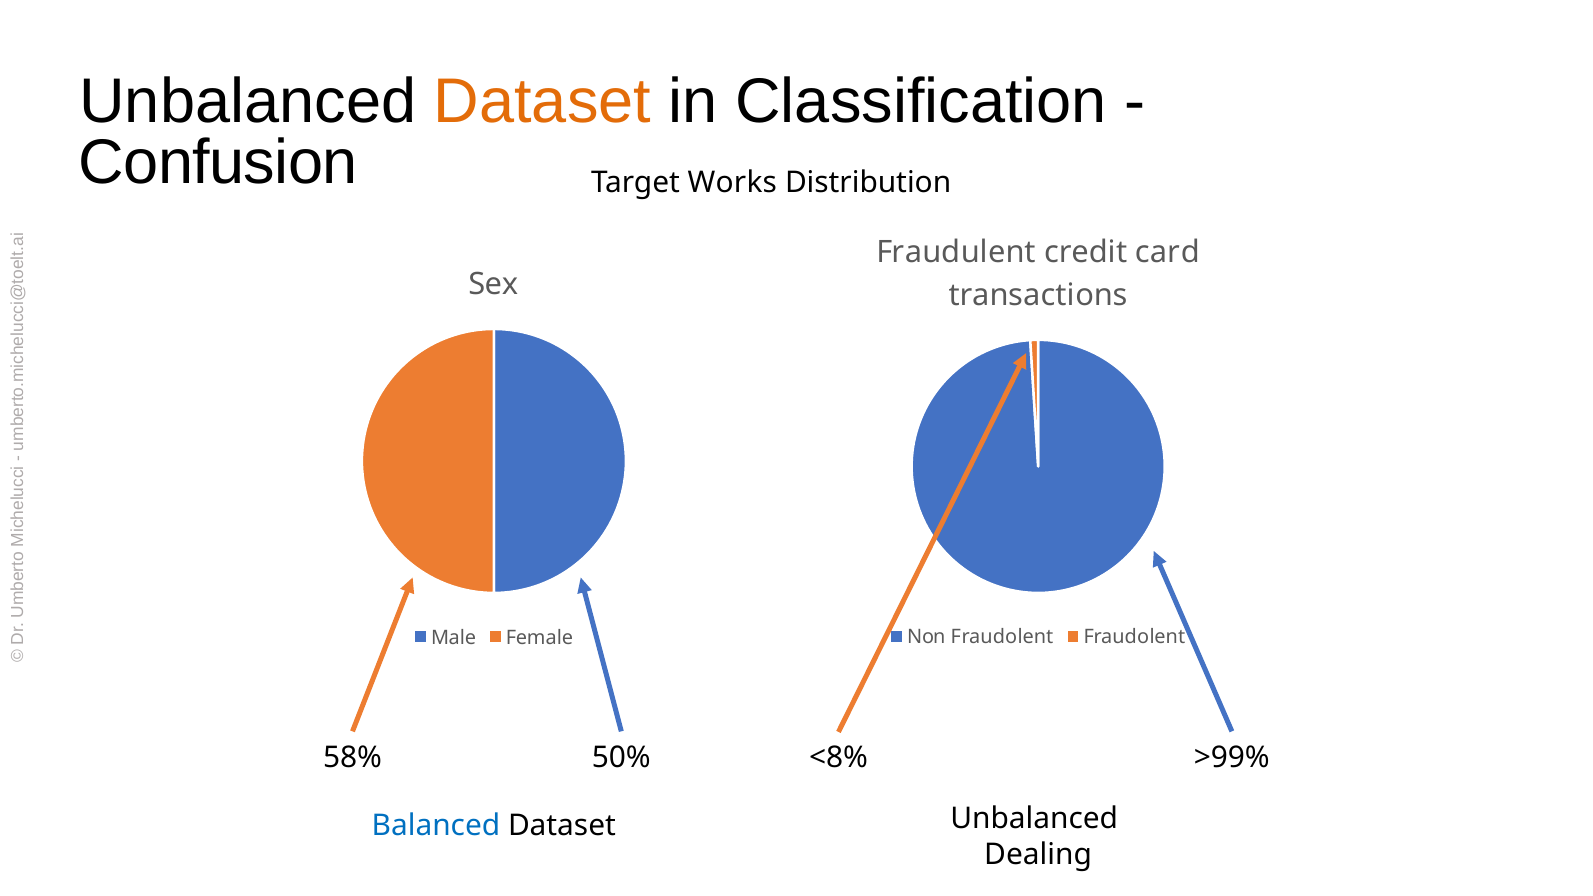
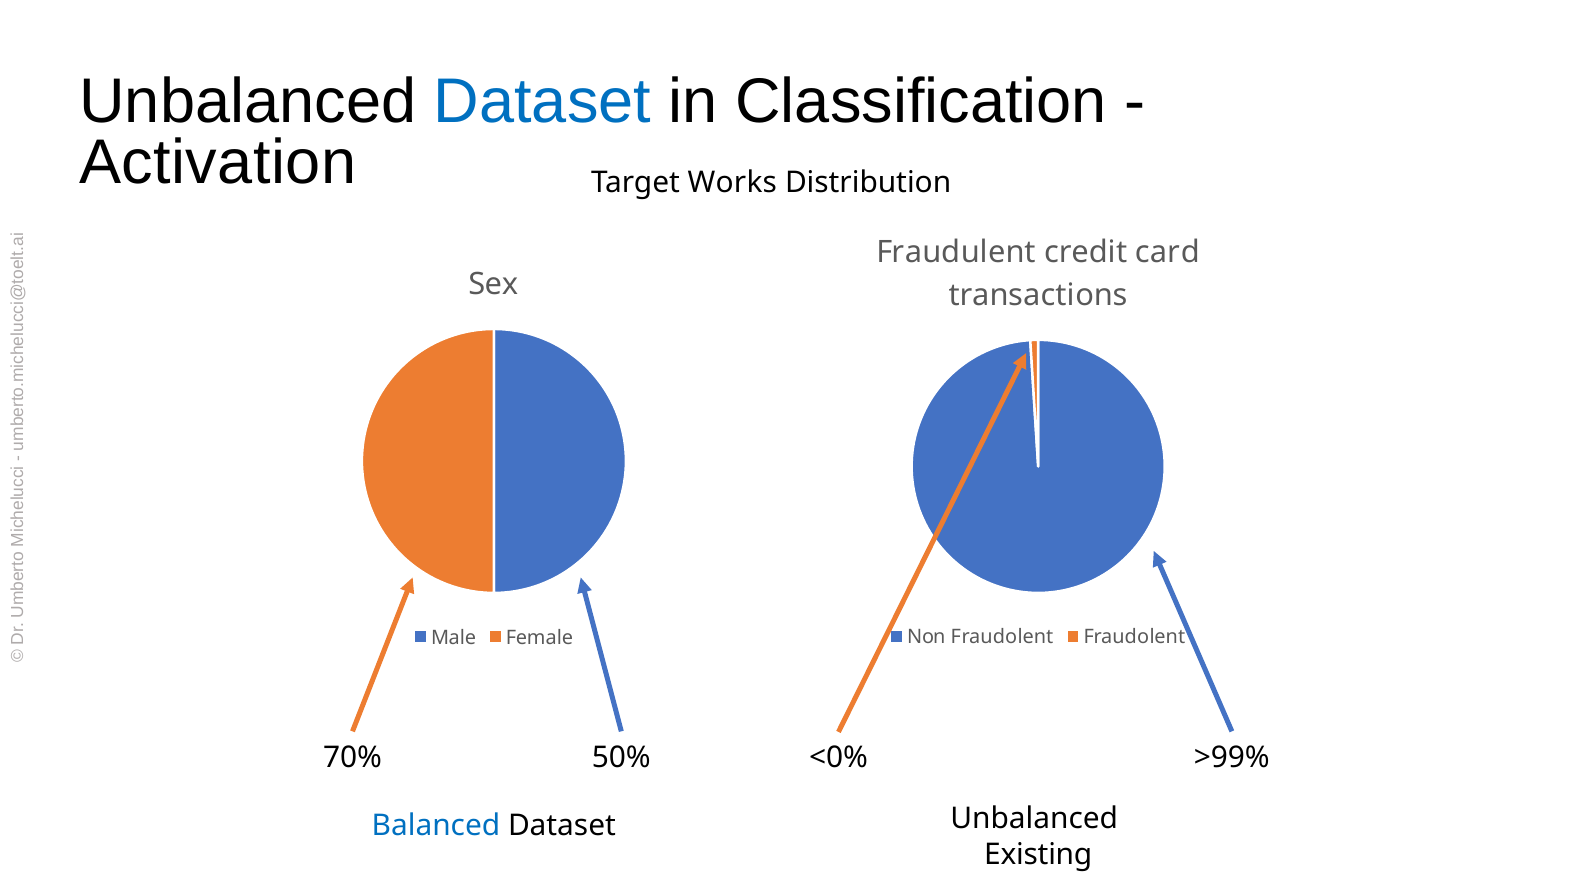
Dataset at (542, 101) colour: orange -> blue
Confusion: Confusion -> Activation
58%: 58% -> 70%
<8%: <8% -> <0%
Dealing: Dealing -> Existing
